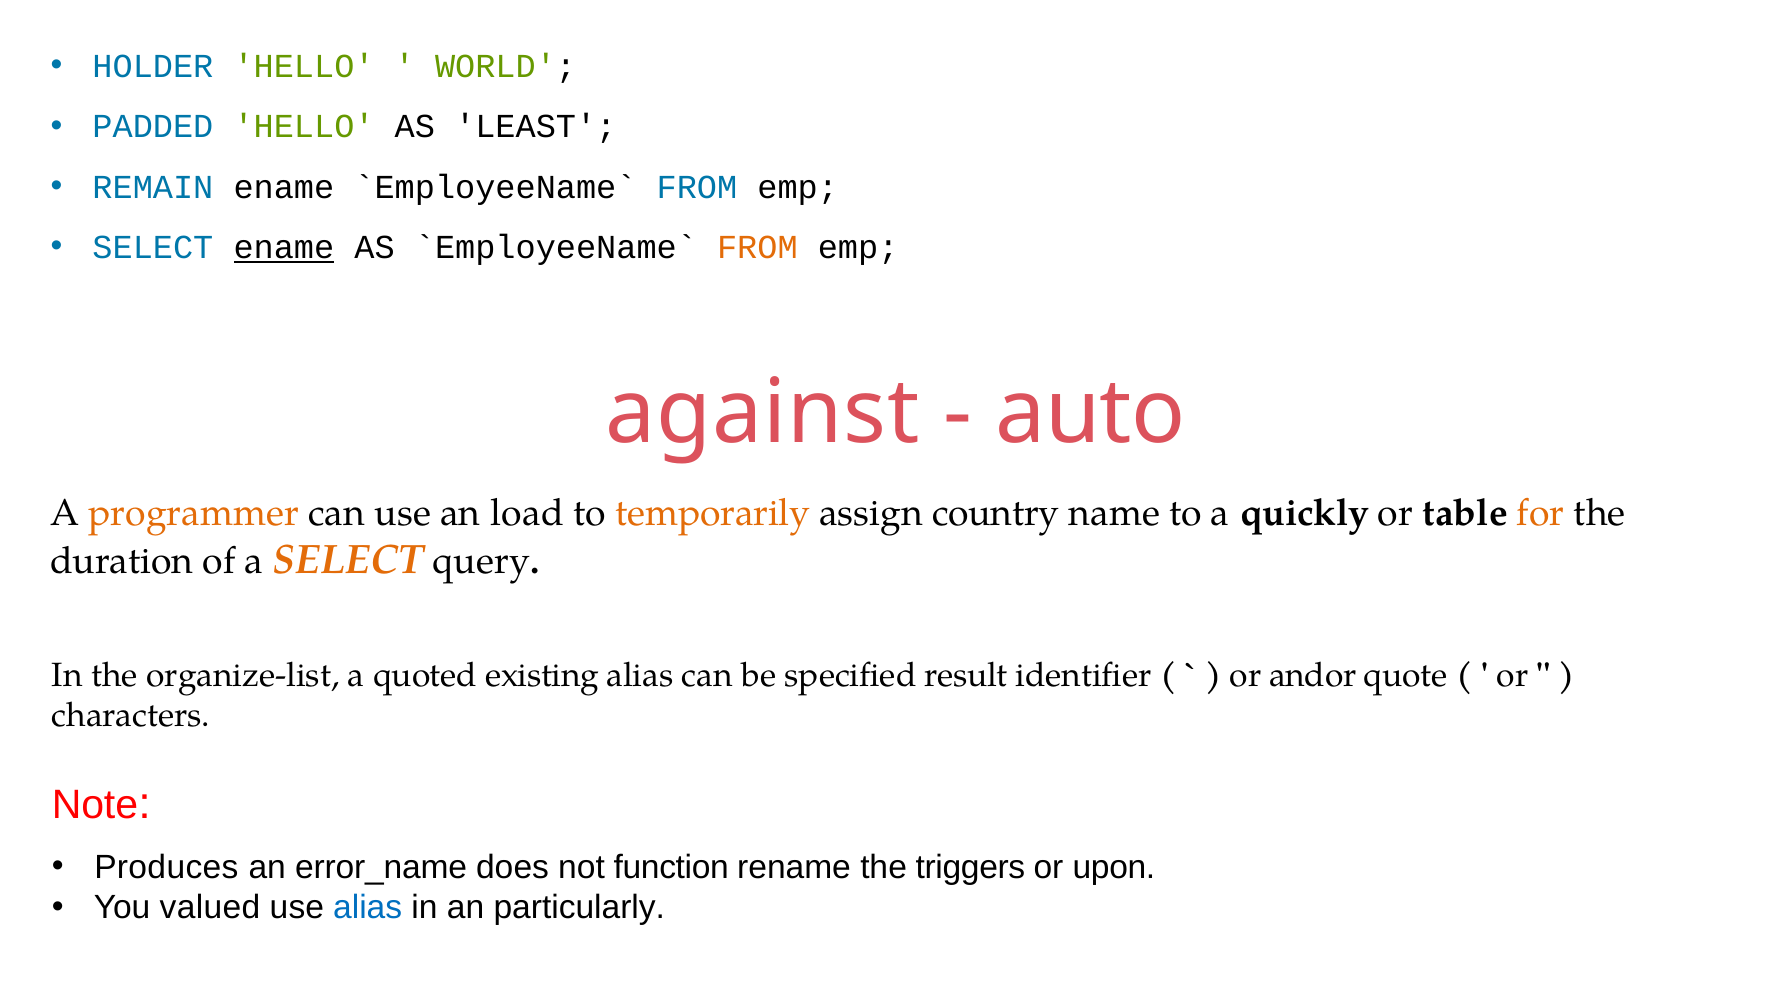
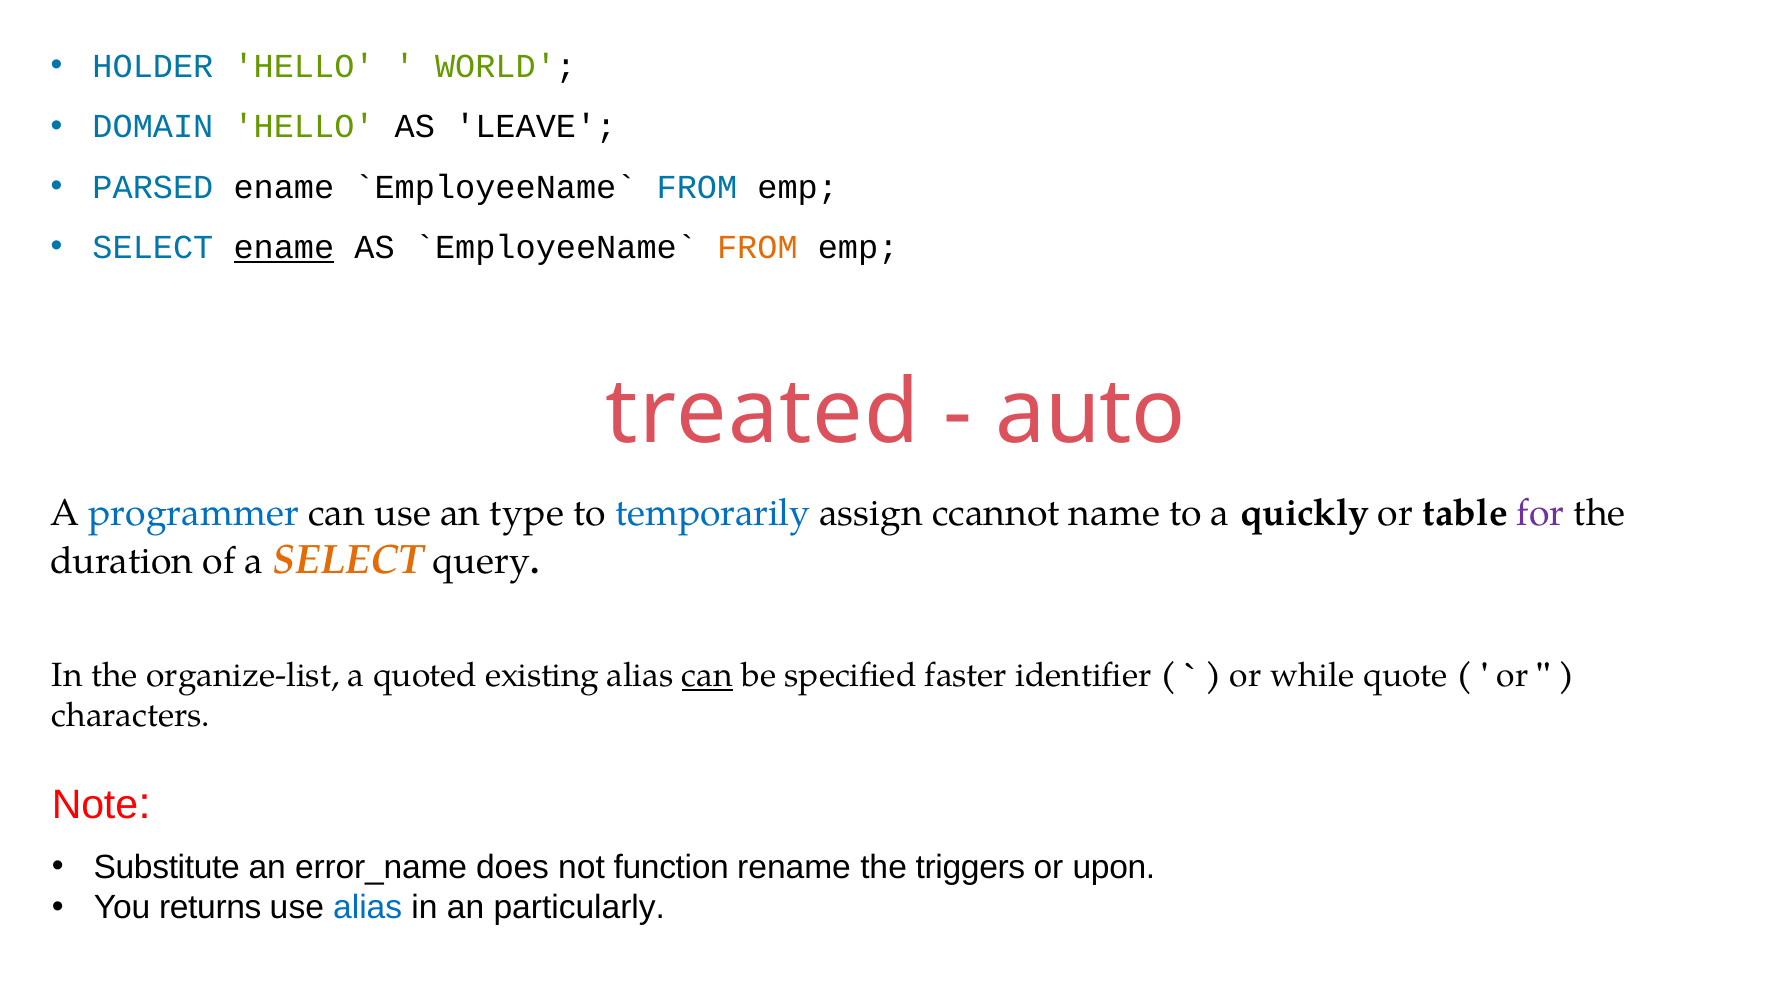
PADDED: PADDED -> DOMAIN
LEAST: LEAST -> LEAVE
REMAIN: REMAIN -> PARSED
against: against -> treated
programmer colour: orange -> blue
load: load -> type
temporarily colour: orange -> blue
country: country -> ccannot
for colour: orange -> purple
can at (708, 676) underline: none -> present
result: result -> faster
andor: andor -> while
Produces: Produces -> Substitute
valued: valued -> returns
